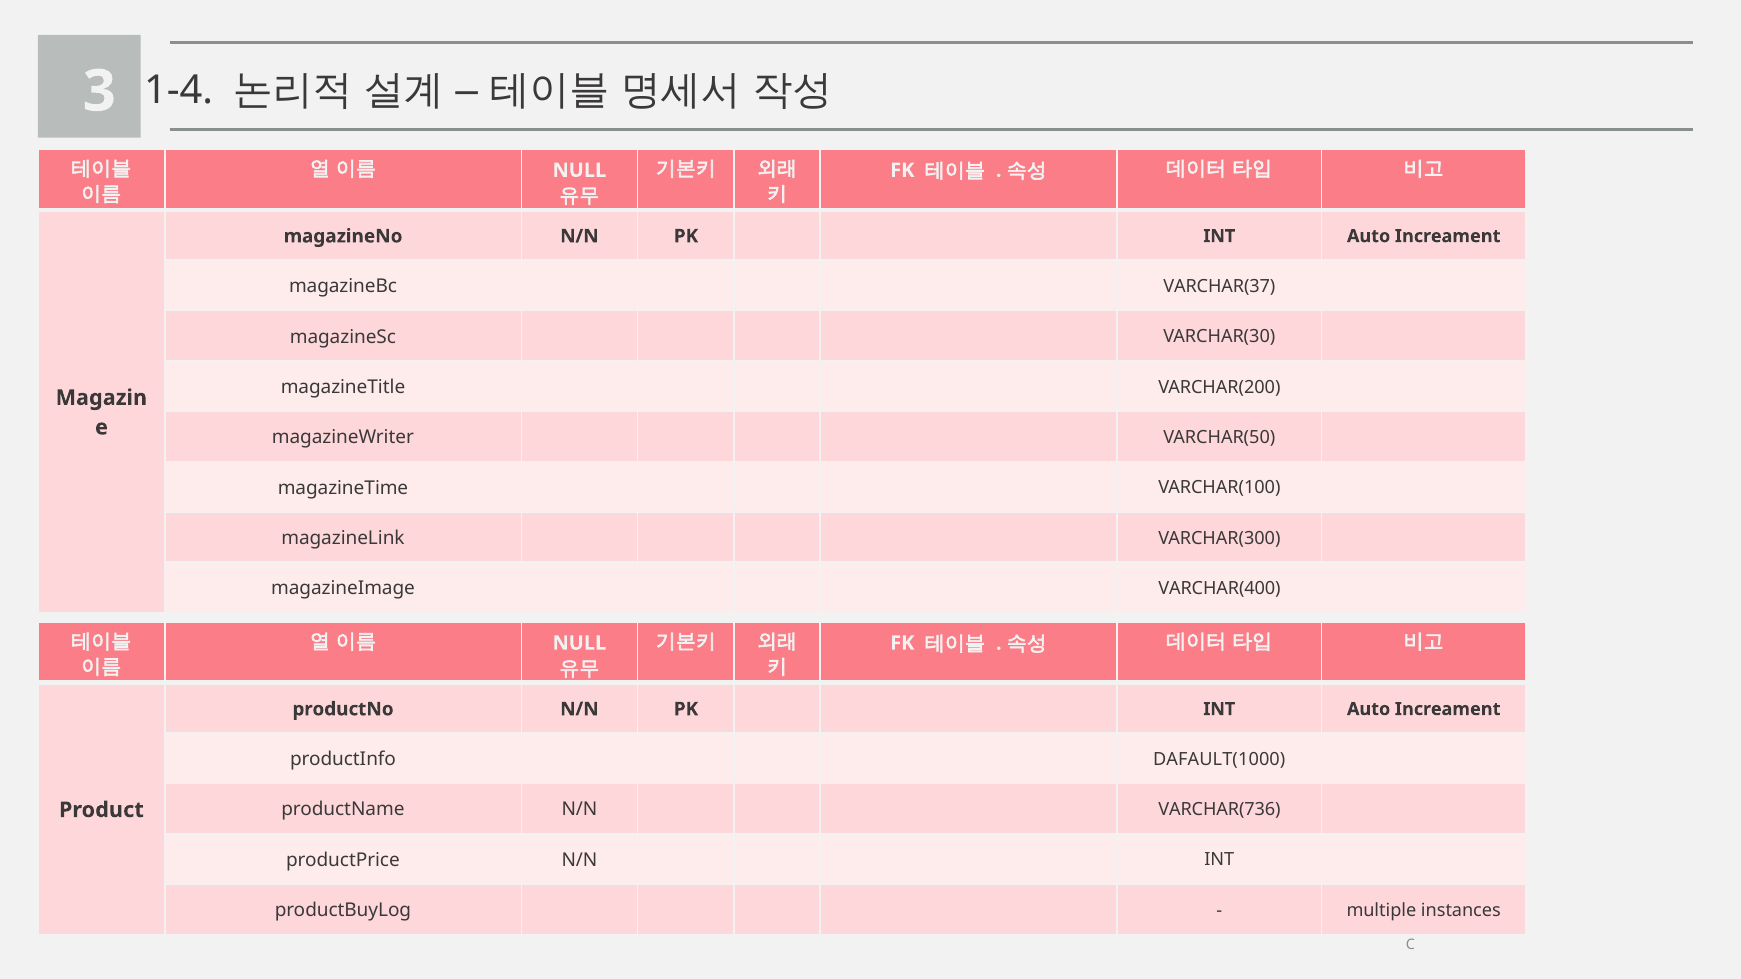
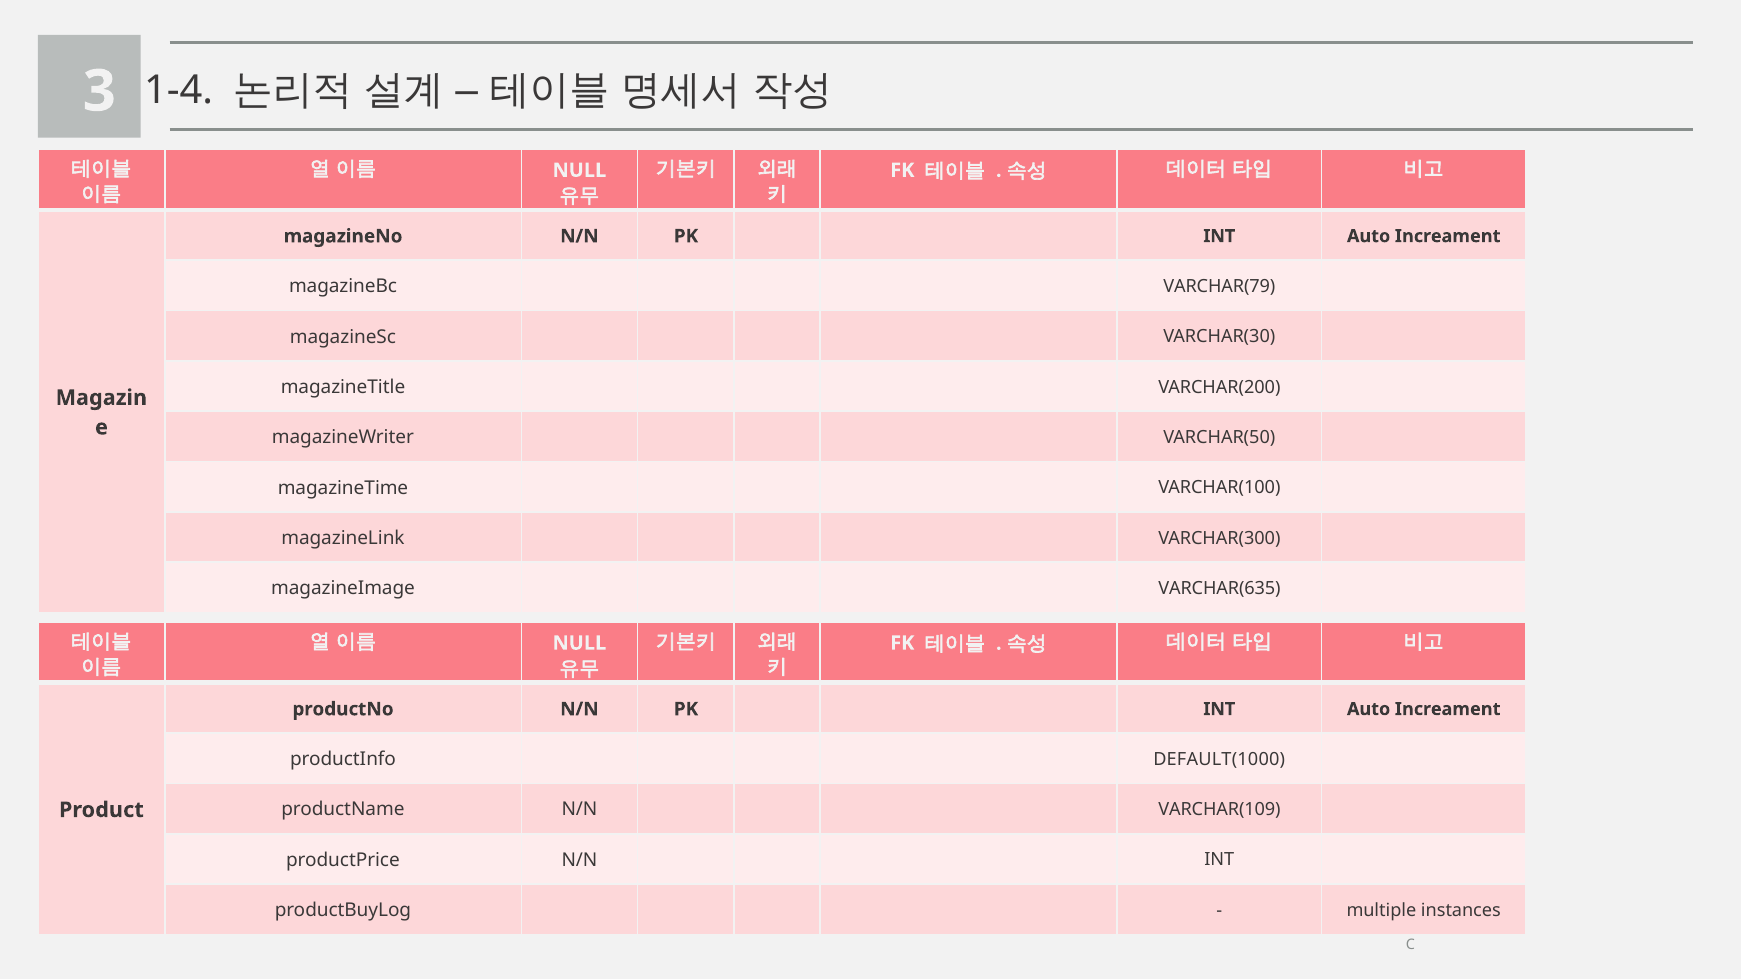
VARCHAR(37: VARCHAR(37 -> VARCHAR(79
VARCHAR(400: VARCHAR(400 -> VARCHAR(635
DAFAULT(1000: DAFAULT(1000 -> DEFAULT(1000
VARCHAR(736: VARCHAR(736 -> VARCHAR(109
